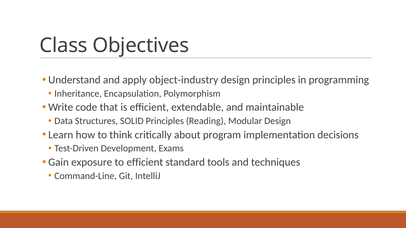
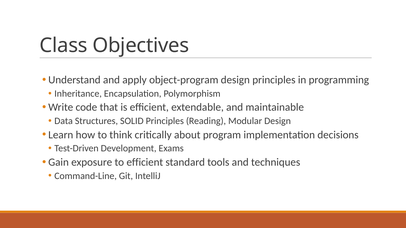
object-industry: object-industry -> object-program
